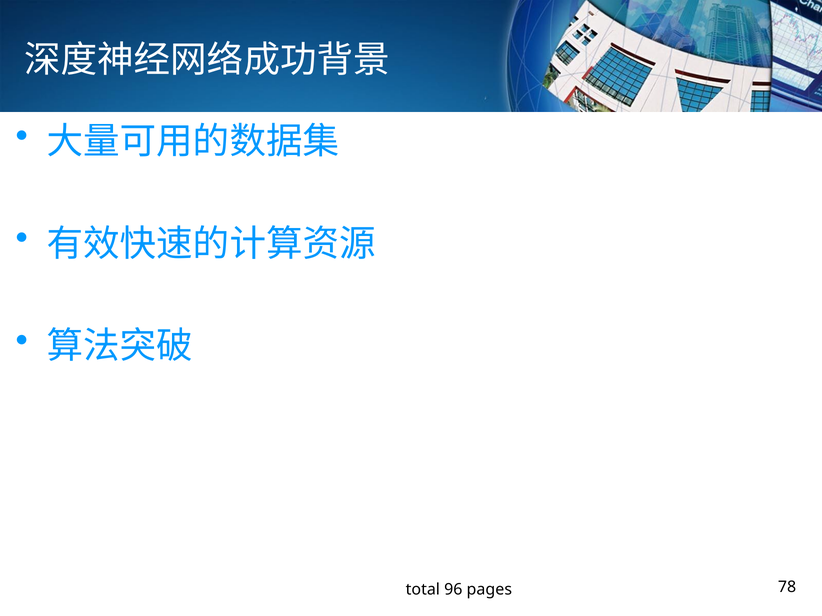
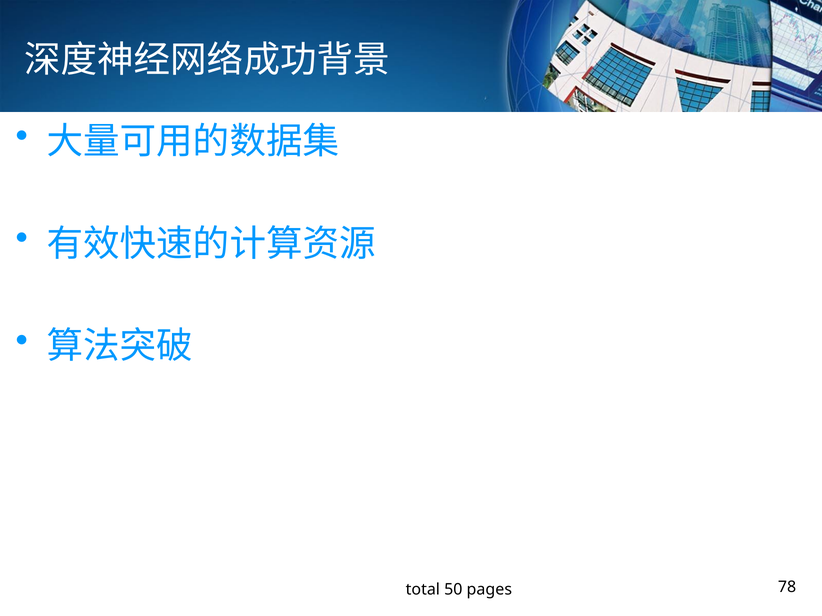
96: 96 -> 50
